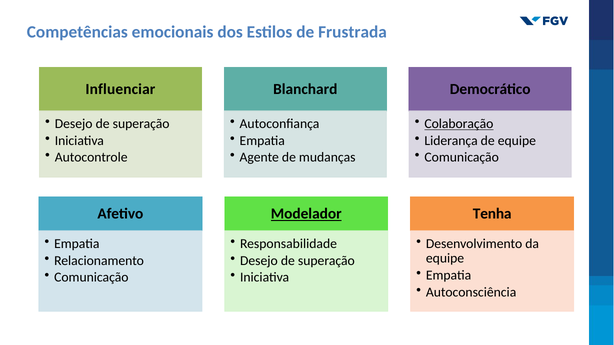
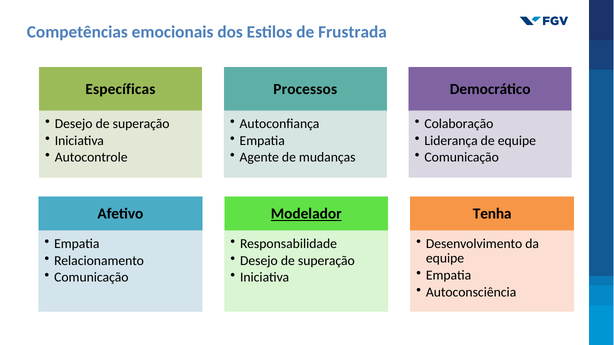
Influenciar: Influenciar -> Específicas
Blanchard: Blanchard -> Processos
Colaboração underline: present -> none
